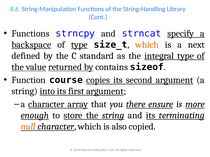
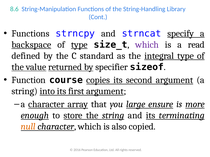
which at (147, 45) colour: orange -> purple
next: next -> read
contains: contains -> specifier
there: there -> large
